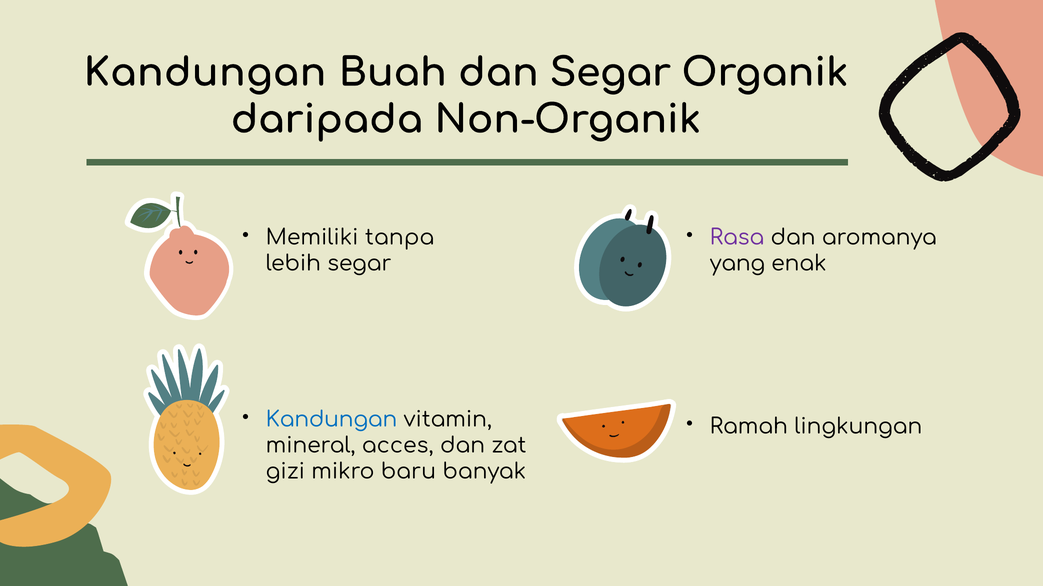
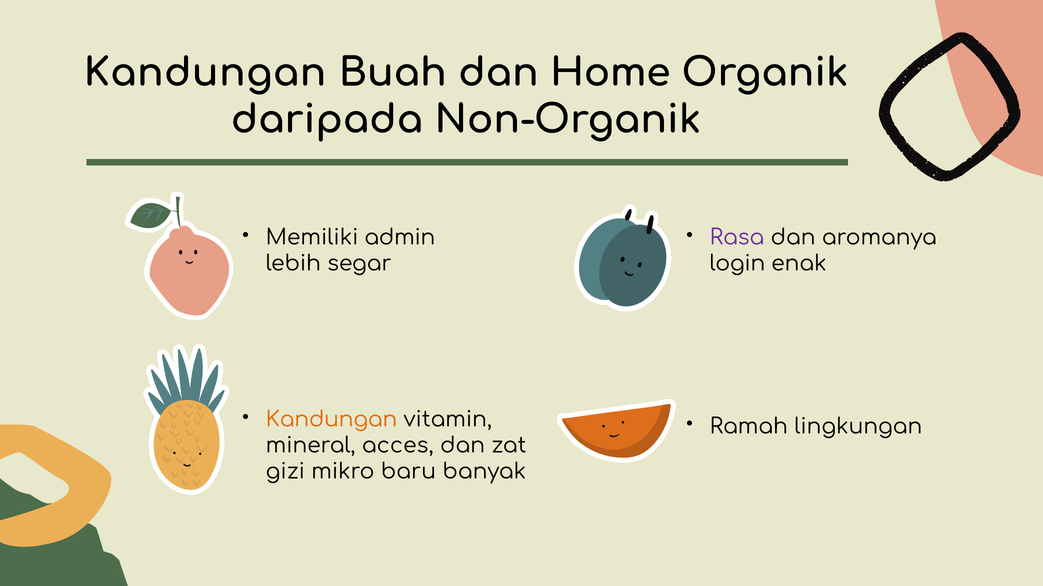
dan Segar: Segar -> Home
tanpa: tanpa -> admin
yang: yang -> login
Kandungan at (332, 420) colour: blue -> orange
